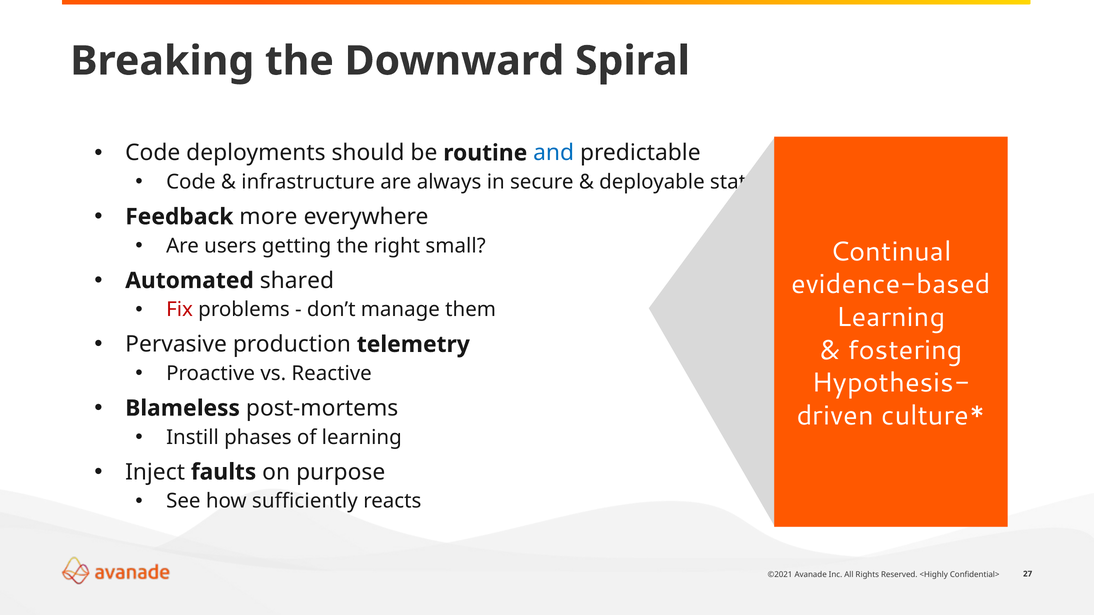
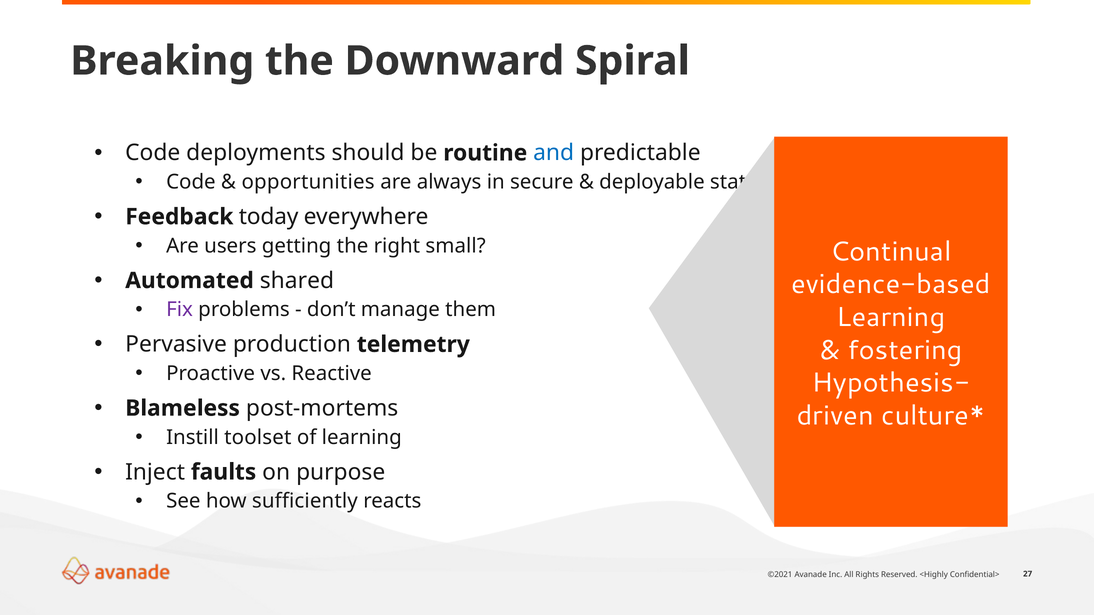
infrastructure: infrastructure -> opportunities
more: more -> today
Fix colour: red -> purple
phases: phases -> toolset
